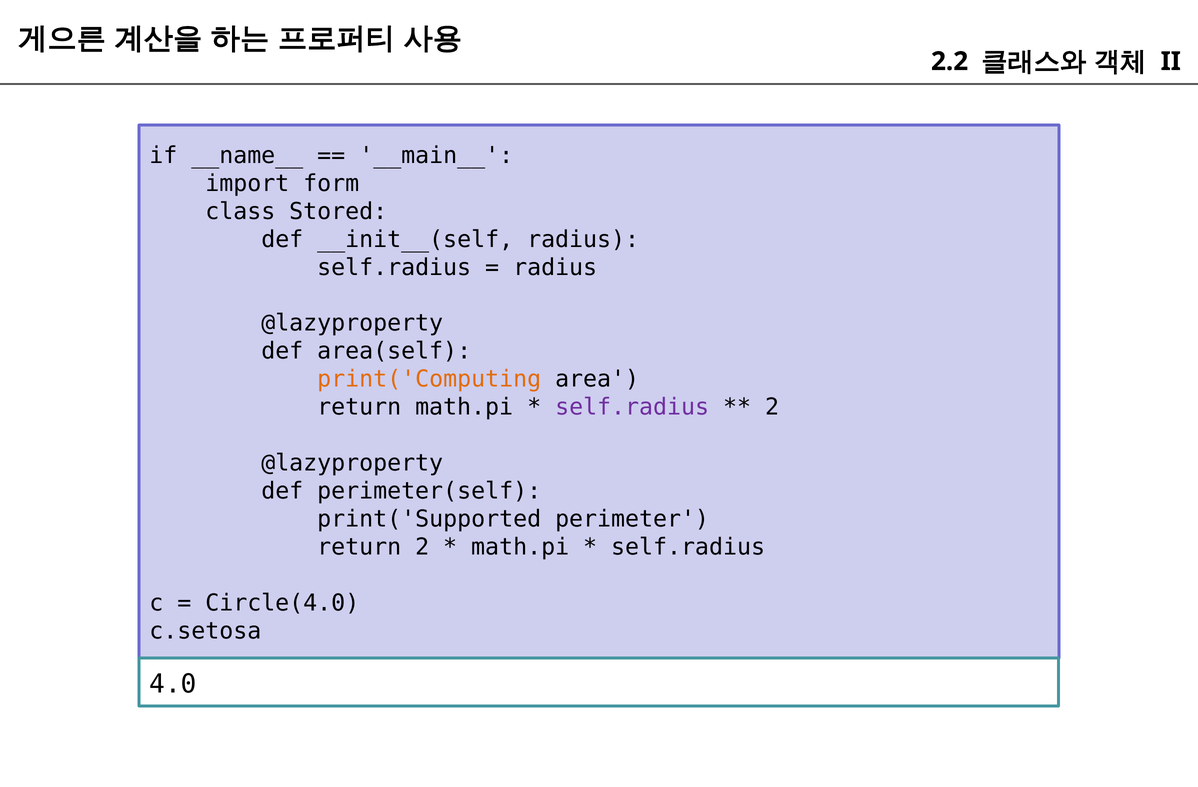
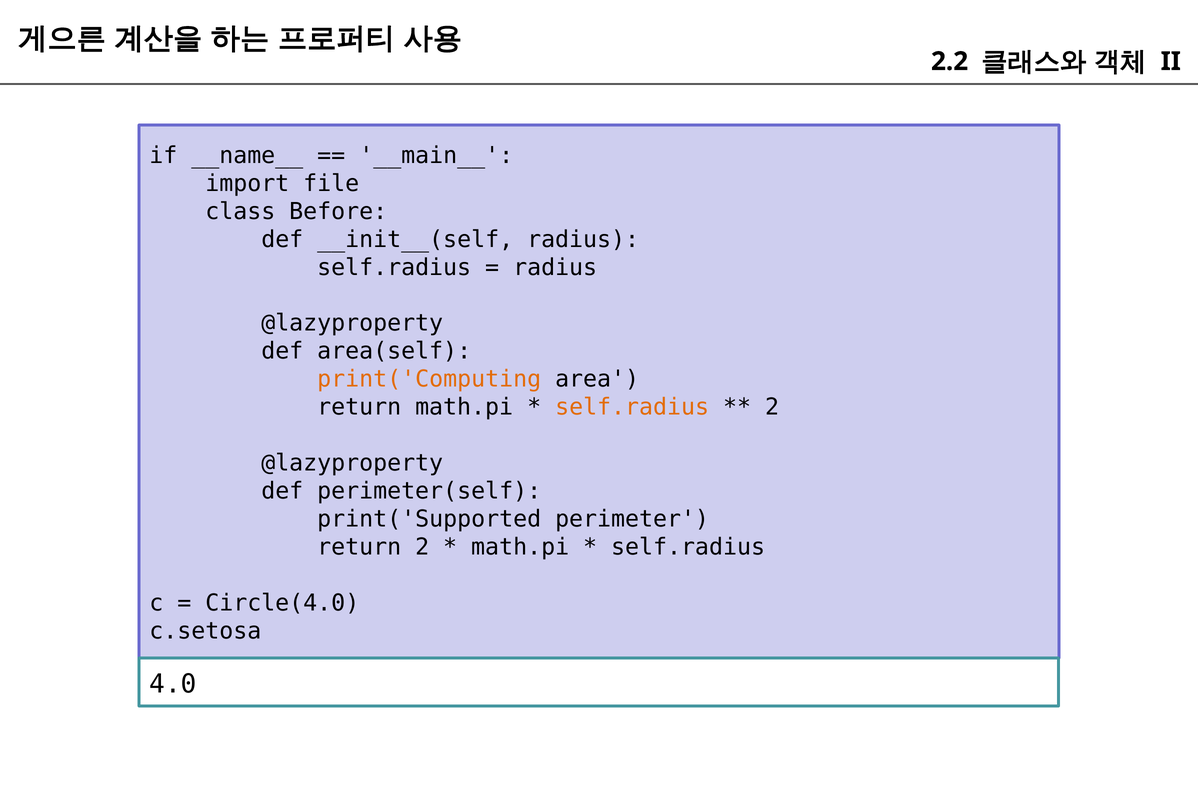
form: form -> file
Stored: Stored -> Before
self.radius at (632, 407) colour: purple -> orange
